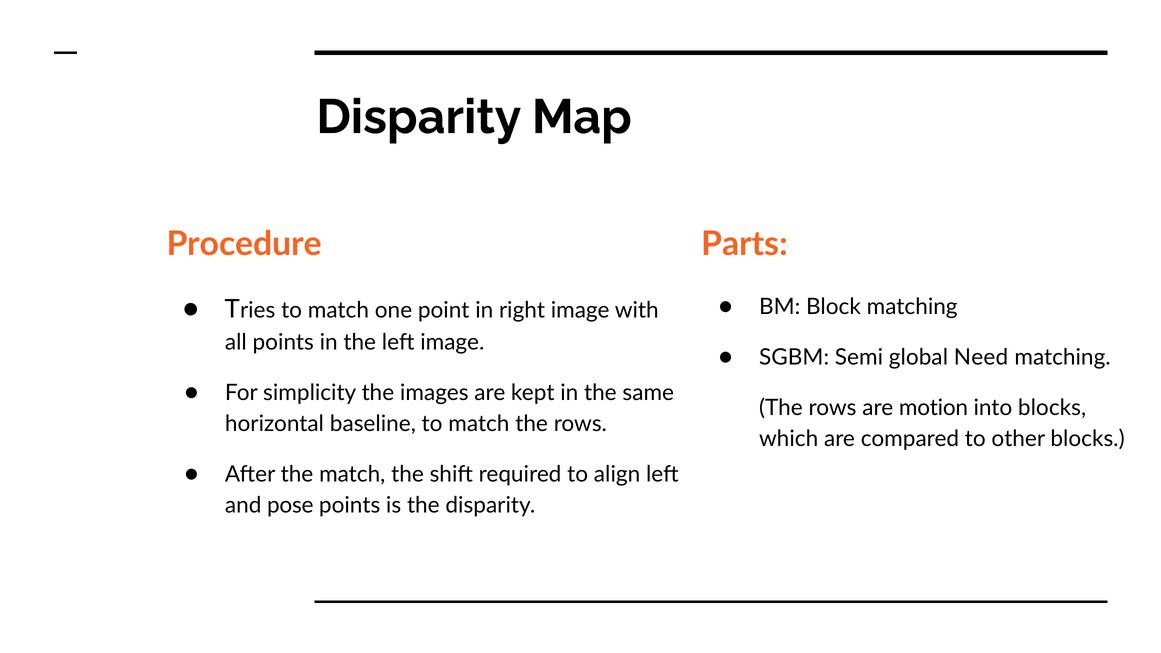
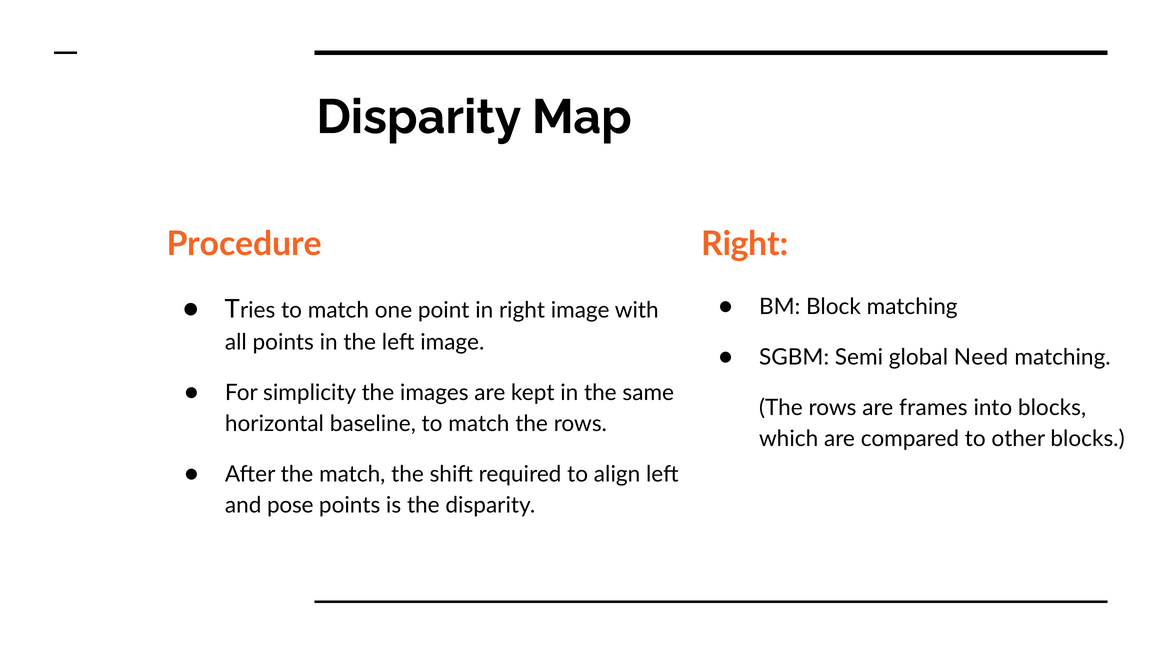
Parts at (745, 244): Parts -> Right
motion: motion -> frames
